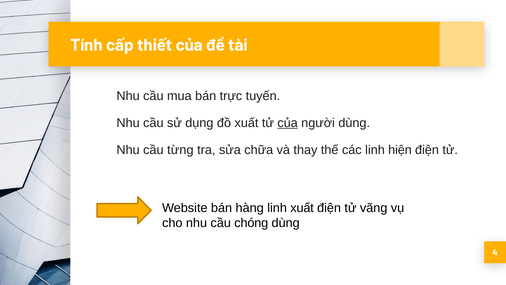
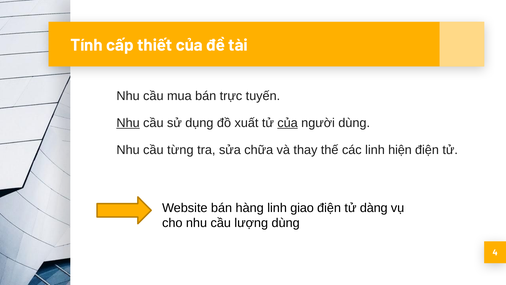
Nhu at (128, 123) underline: none -> present
linh xuất: xuất -> giao
vãng: vãng -> dàng
chóng: chóng -> lượng
